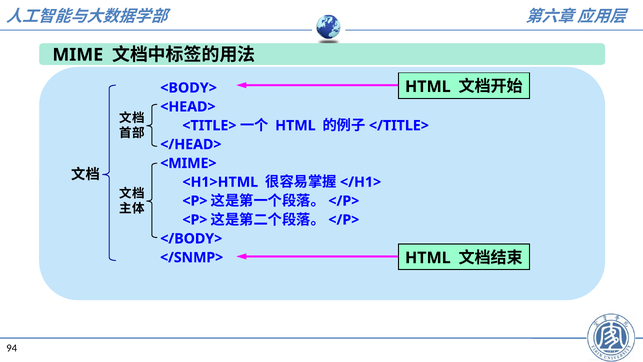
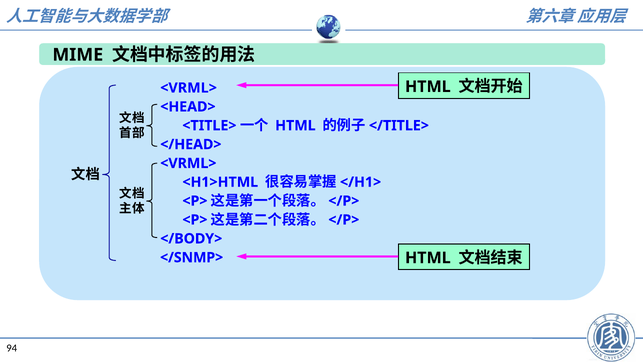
<BODY> at (189, 88): <BODY> -> <VRML>
<MIME> at (188, 163): <MIME> -> <VRML>
